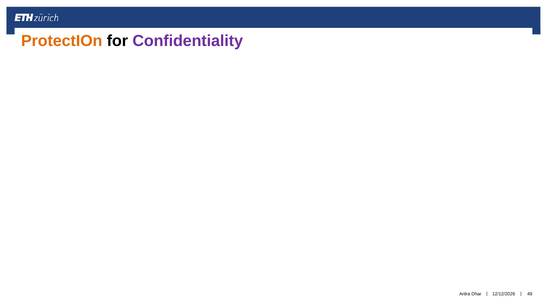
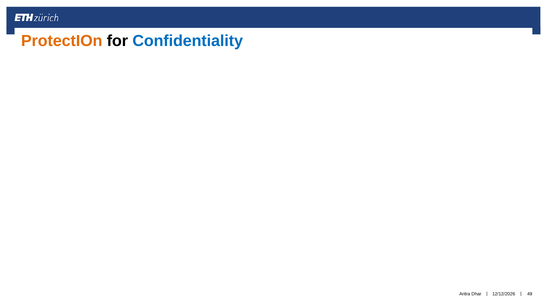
Confidentiality colour: purple -> blue
